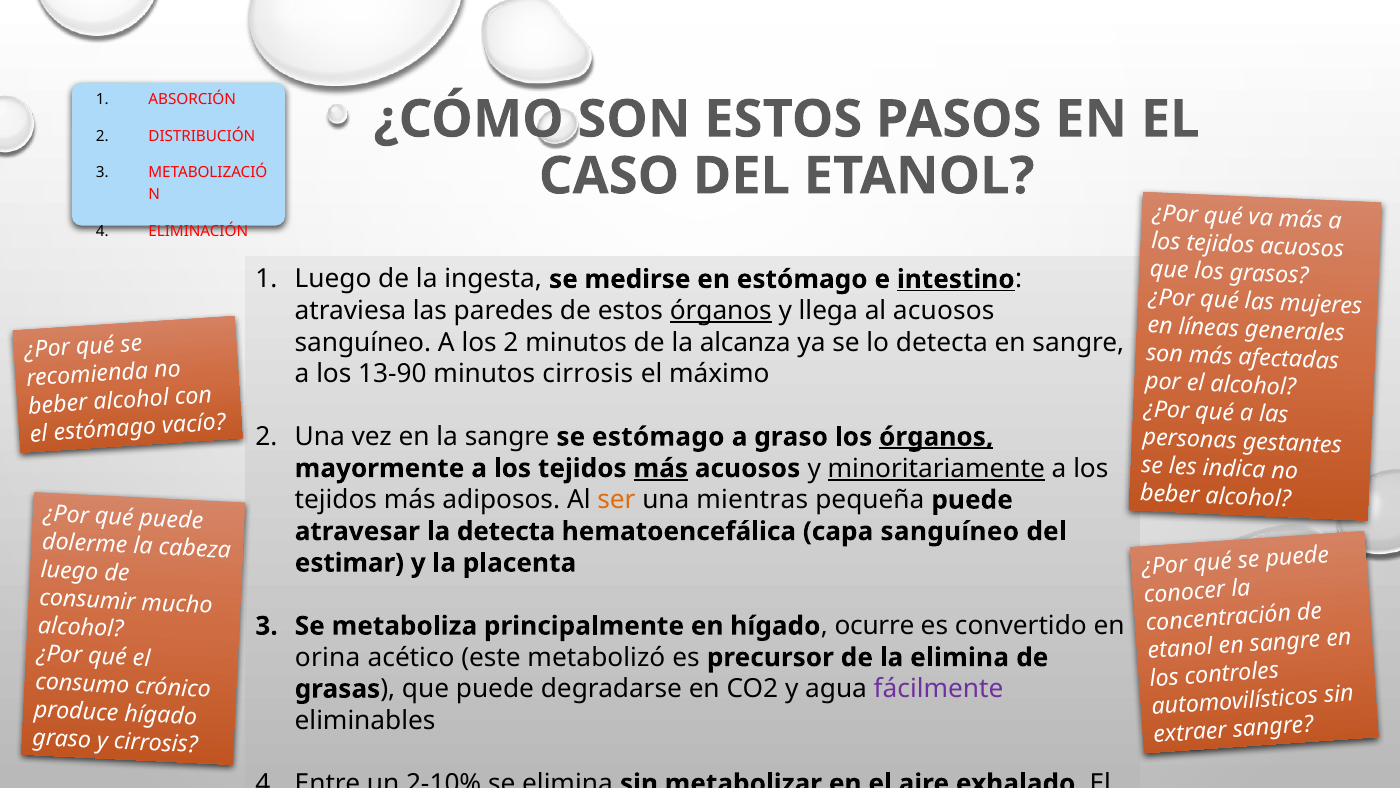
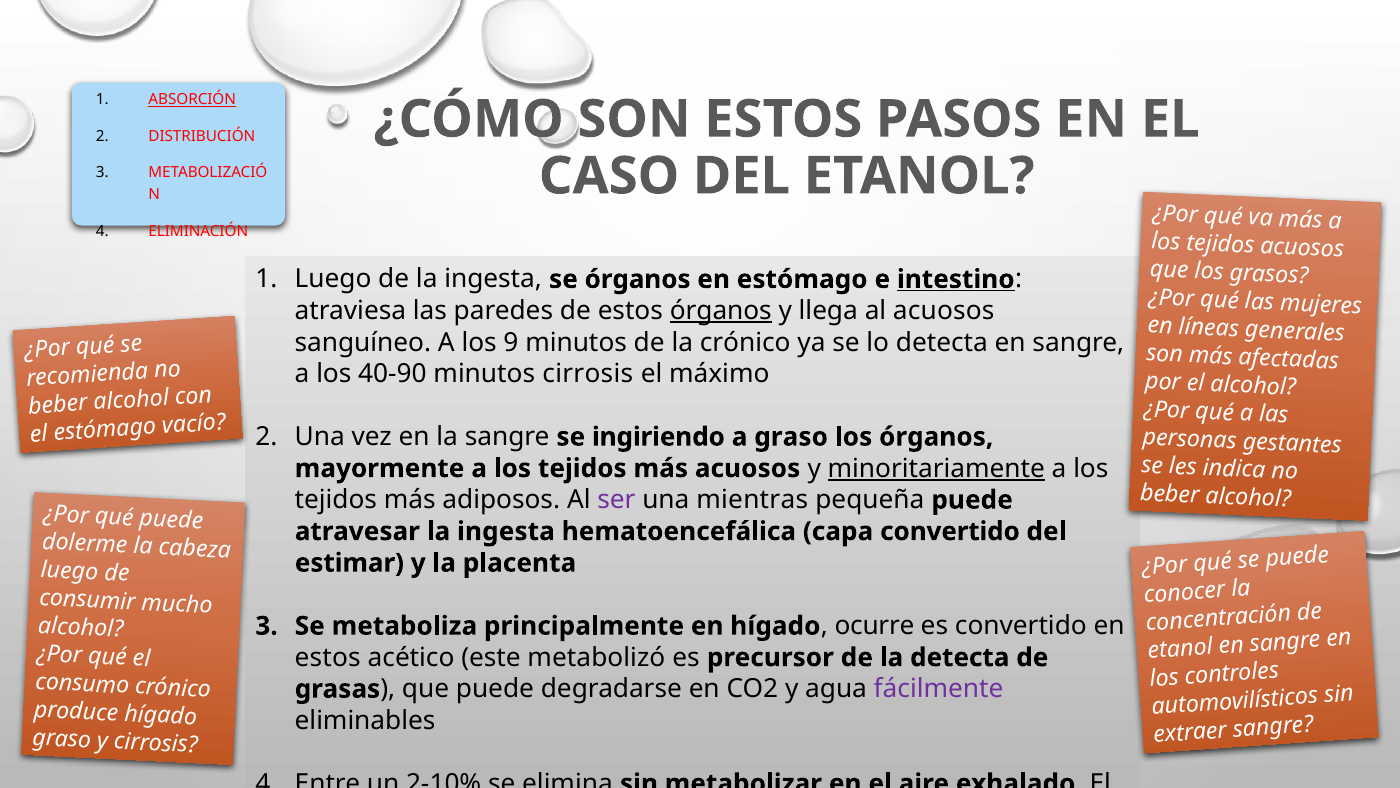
ABSORCIÓN underline: none -> present
se medirse: medirse -> órganos
los 2: 2 -> 9
la alcanza: alcanza -> crónico
13-90: 13-90 -> 40-90
se estómago: estómago -> ingiriendo
órganos at (936, 437) underline: present -> none
más at (661, 468) underline: present -> none
ser colour: orange -> purple
atravesar la detecta: detecta -> ingesta
capa sanguíneo: sanguíneo -> convertido
orina at (328, 657): orina -> estos
la elimina: elimina -> detecta
